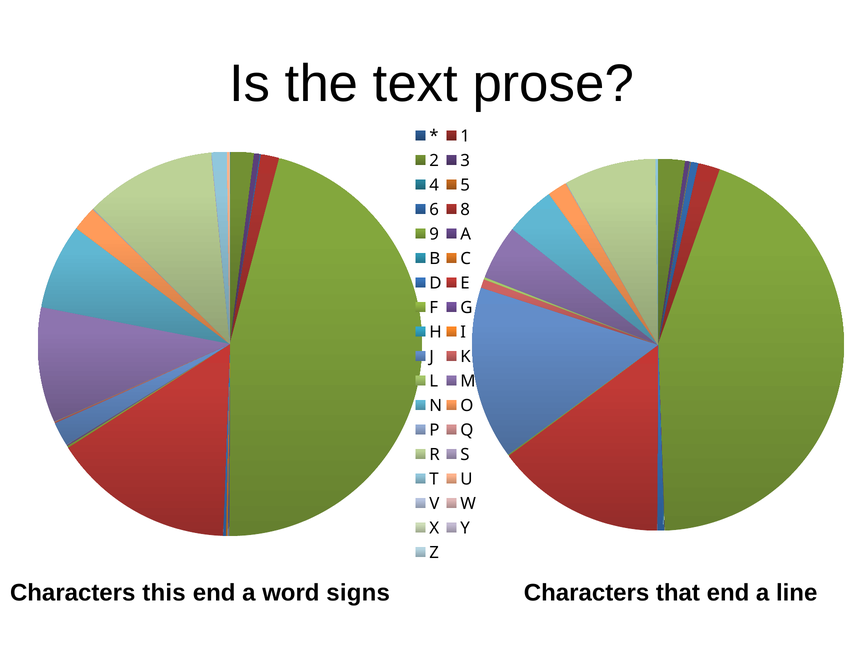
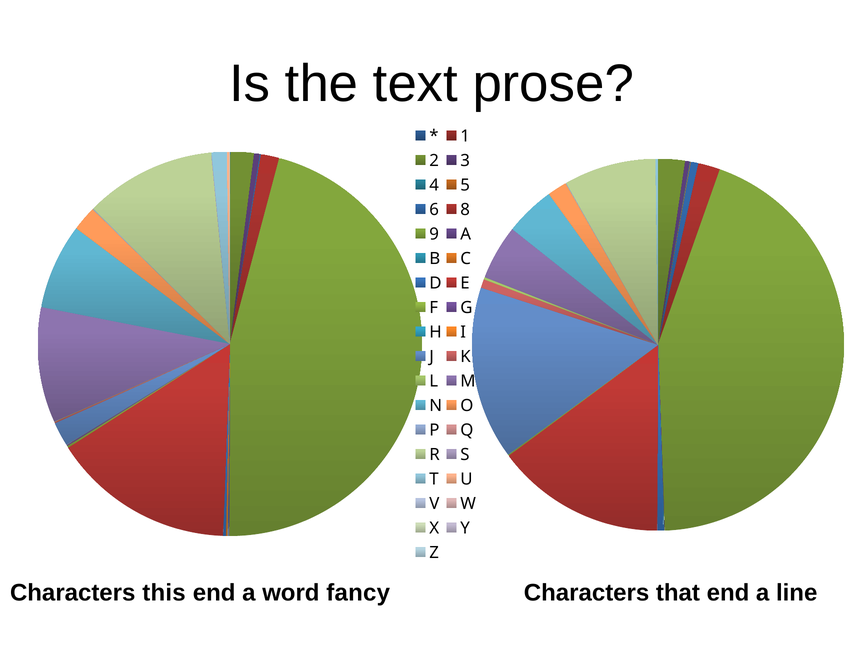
signs: signs -> fancy
